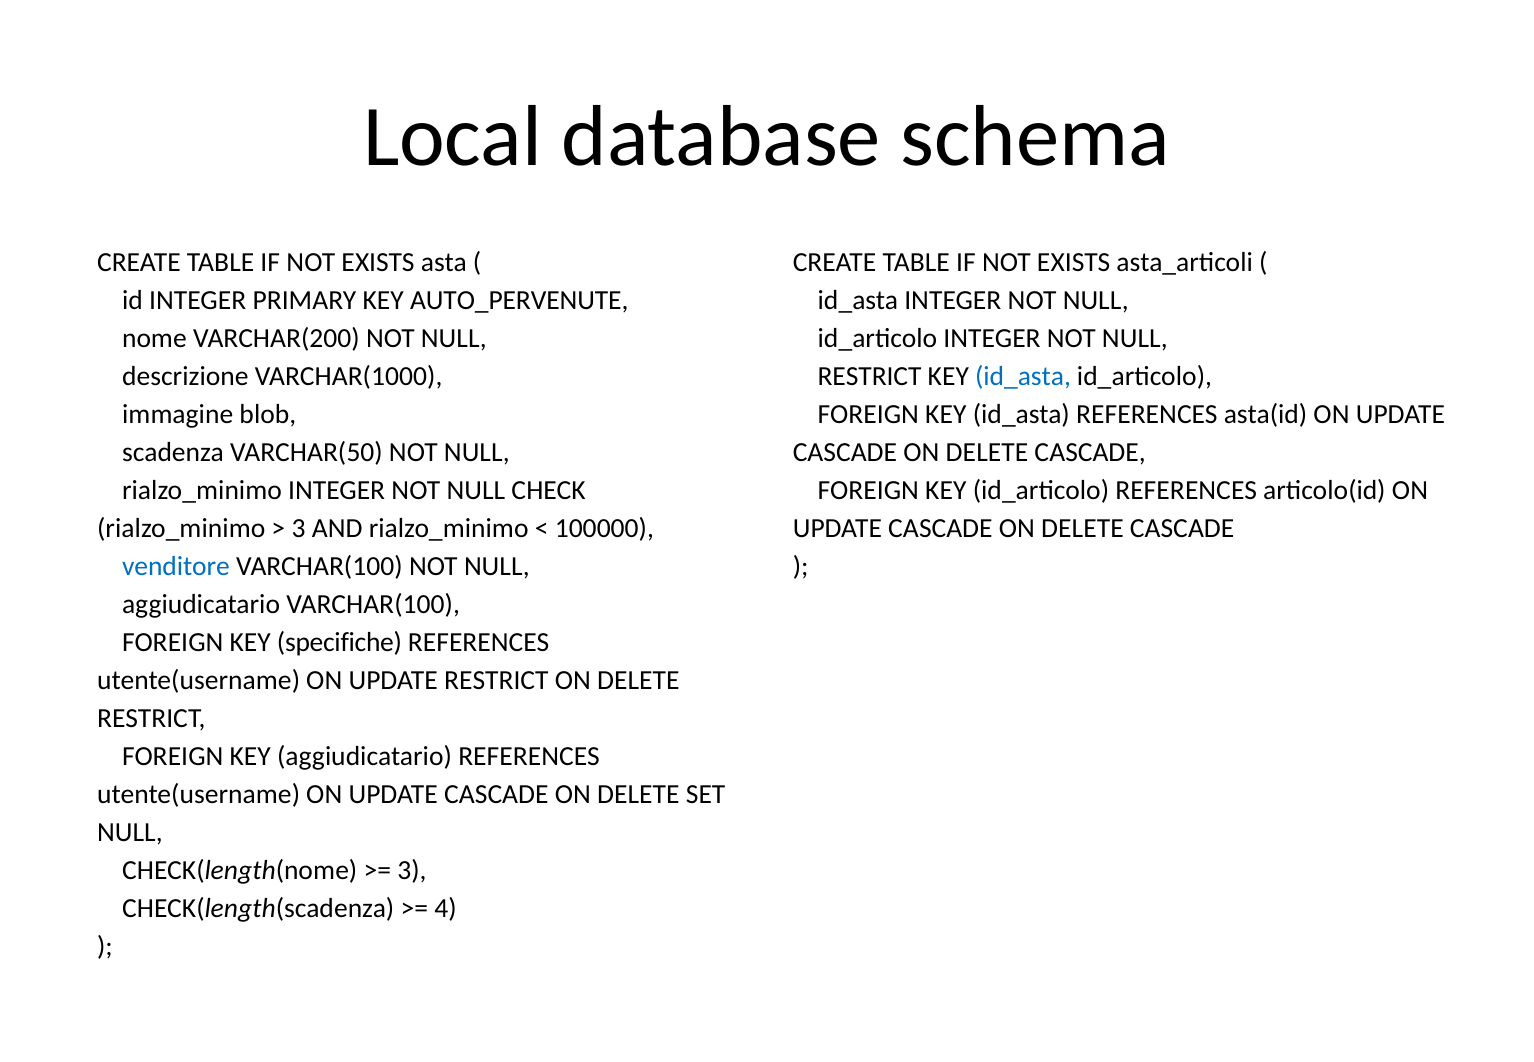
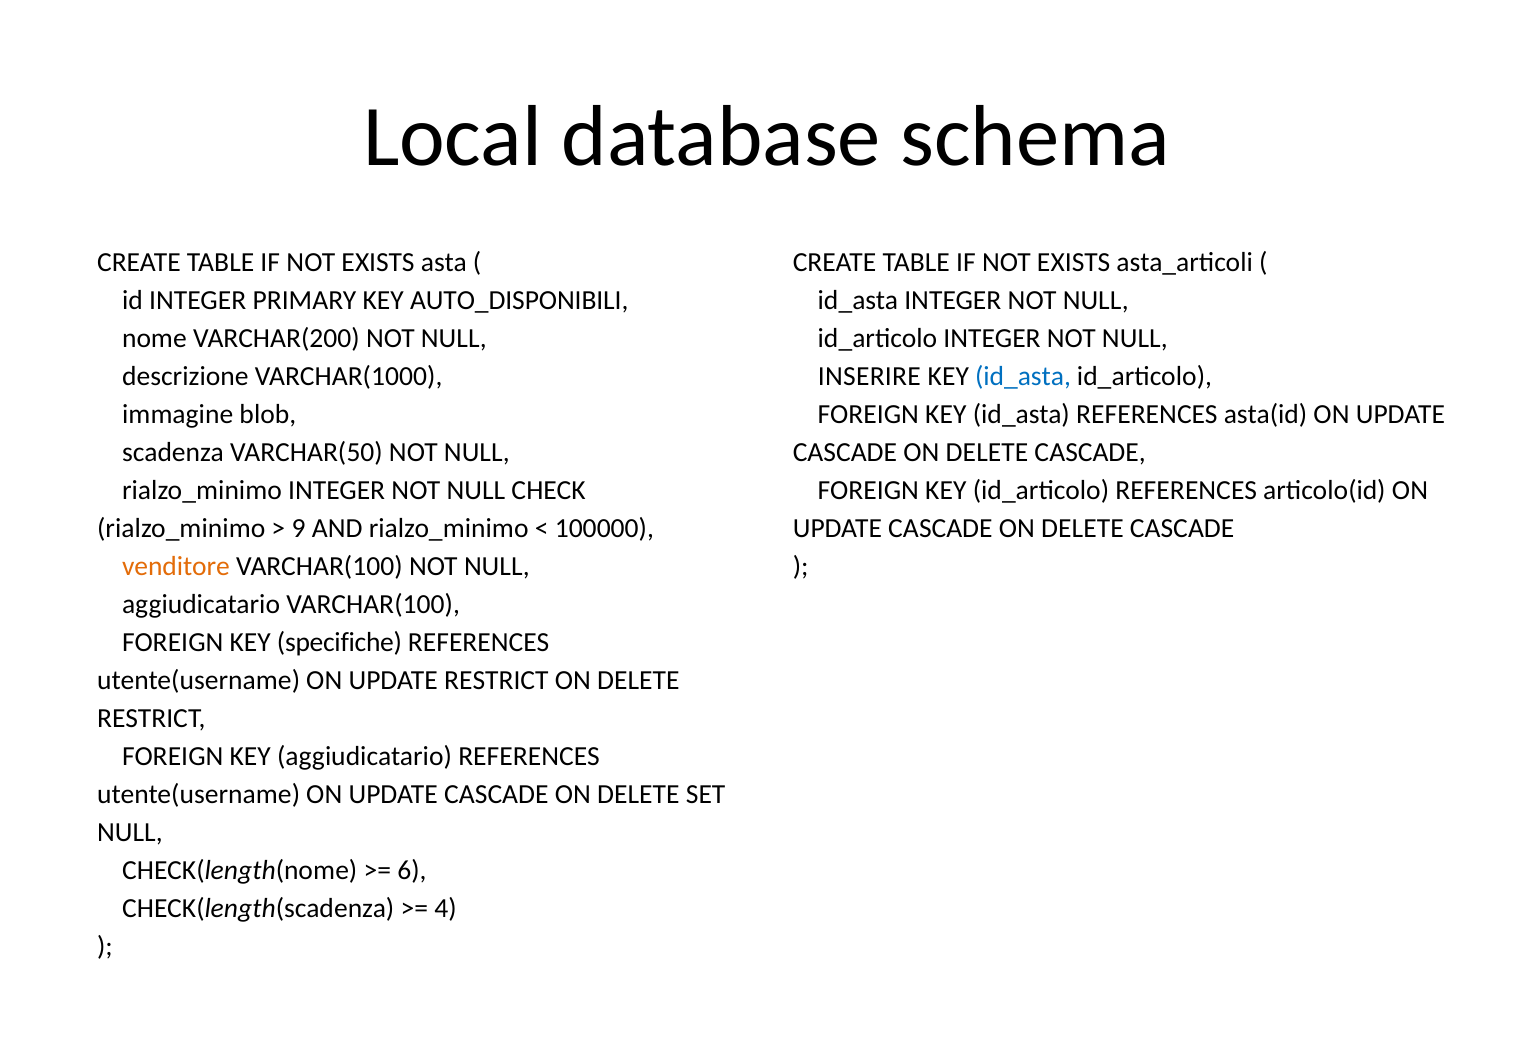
AUTO_PERVENUTE: AUTO_PERVENUTE -> AUTO_DISPONIBILI
RESTRICT at (870, 377): RESTRICT -> INSERIRE
3 at (298, 528): 3 -> 9
venditore colour: blue -> orange
3 at (412, 870): 3 -> 6
